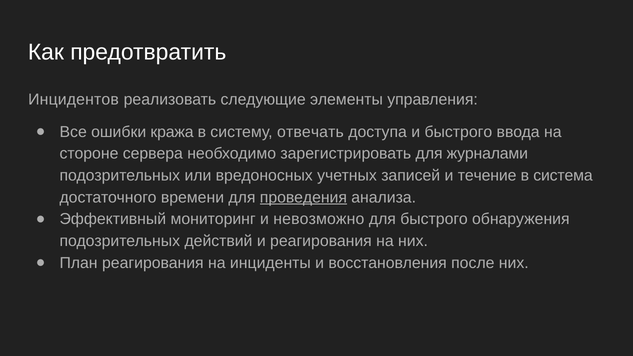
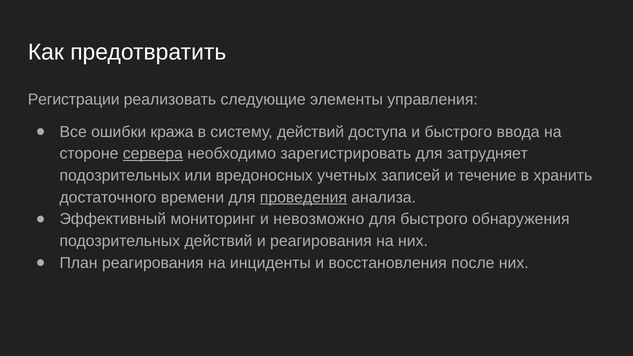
Инцидентов: Инцидентов -> Регистрации
систему отвечать: отвечать -> действий
сервера underline: none -> present
журналами: журналами -> затрудняет
система: система -> хранить
